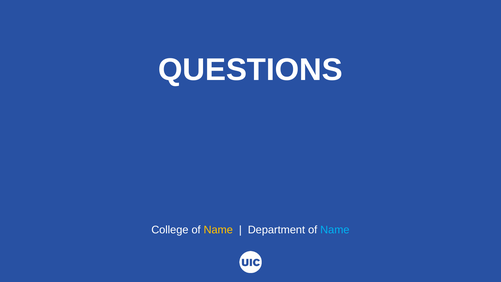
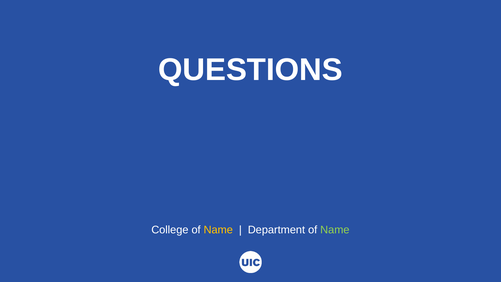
Name at (335, 230) colour: light blue -> light green
